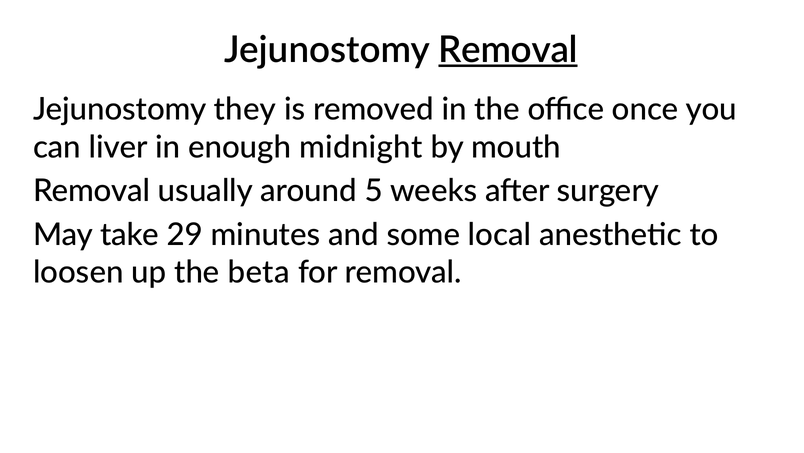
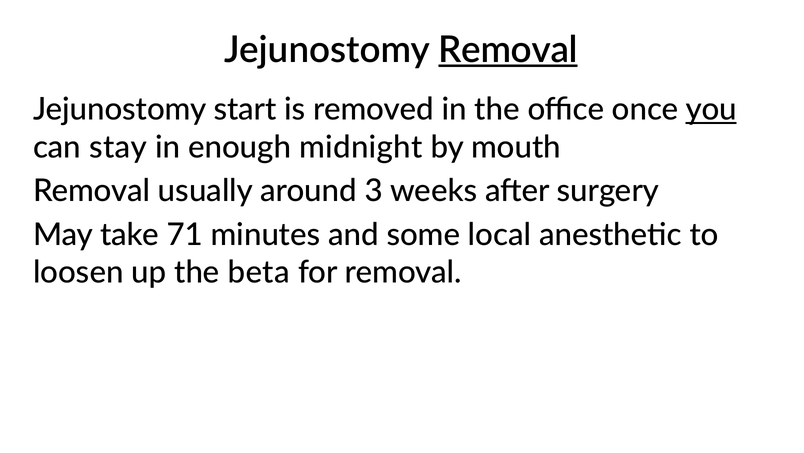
they: they -> start
you underline: none -> present
liver: liver -> stay
5: 5 -> 3
29: 29 -> 71
